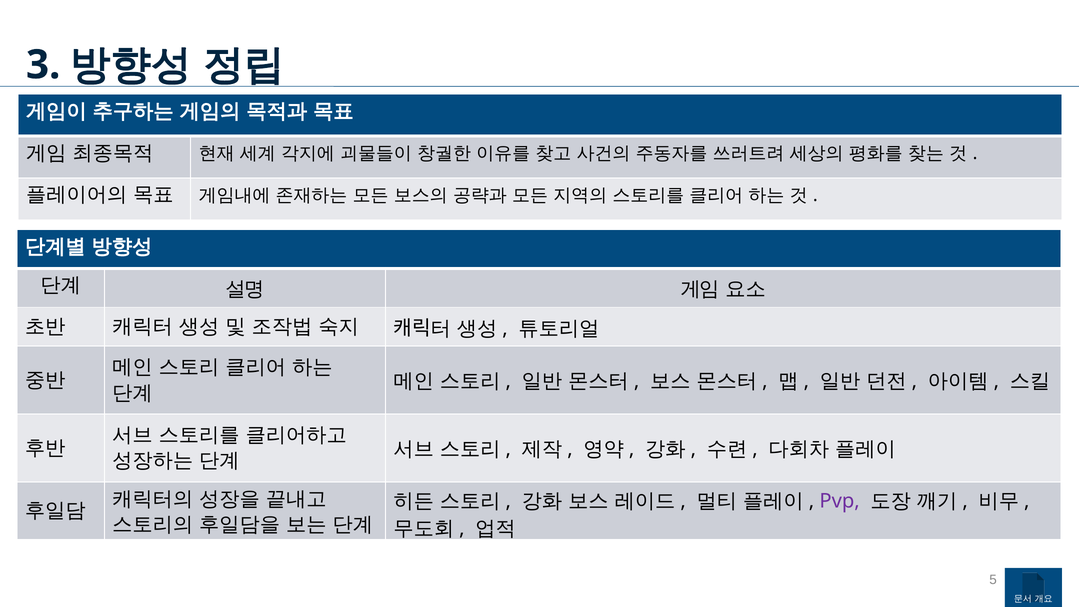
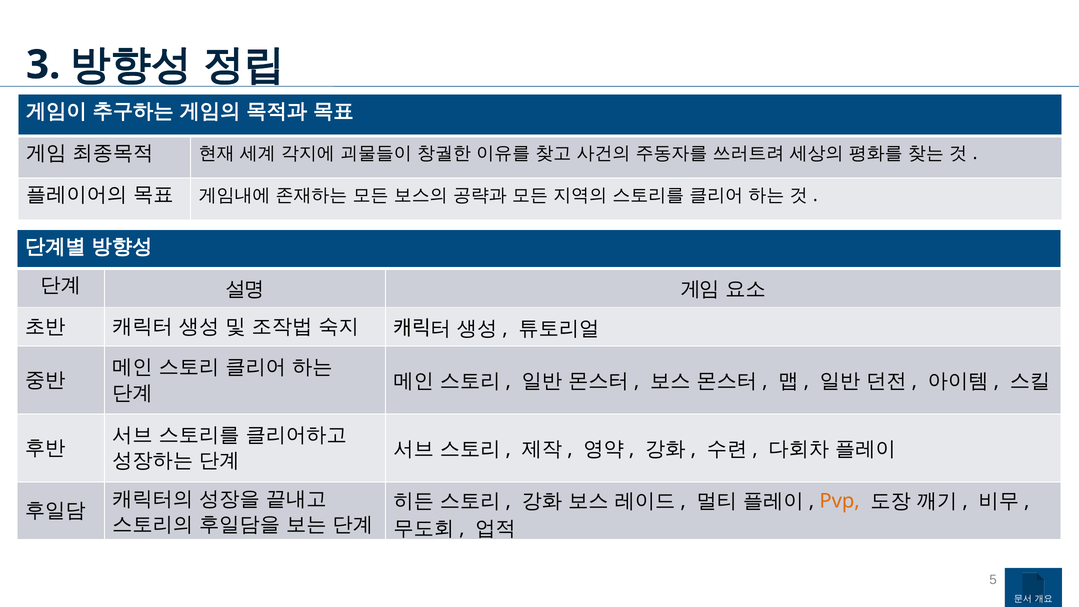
Pvp colour: purple -> orange
